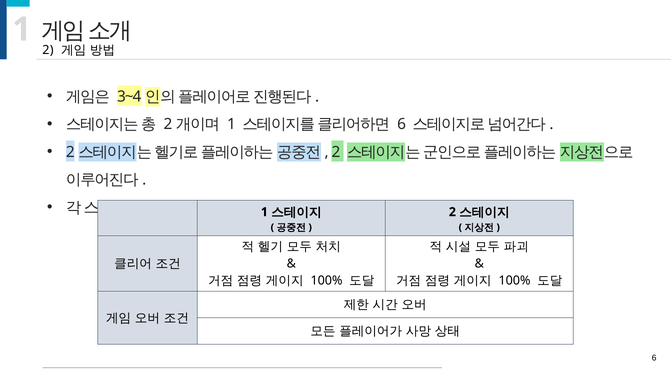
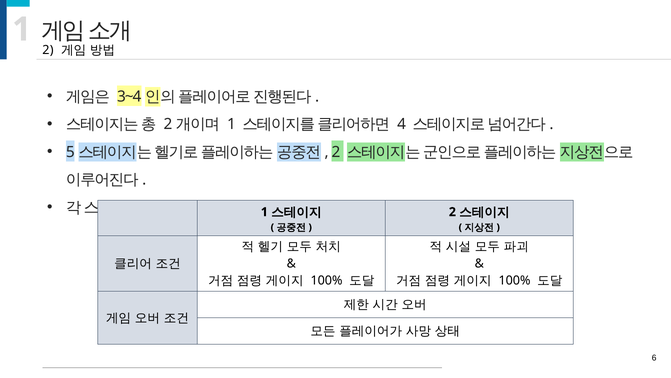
6 at (402, 124): 6 -> 4
2 at (70, 152): 2 -> 5
